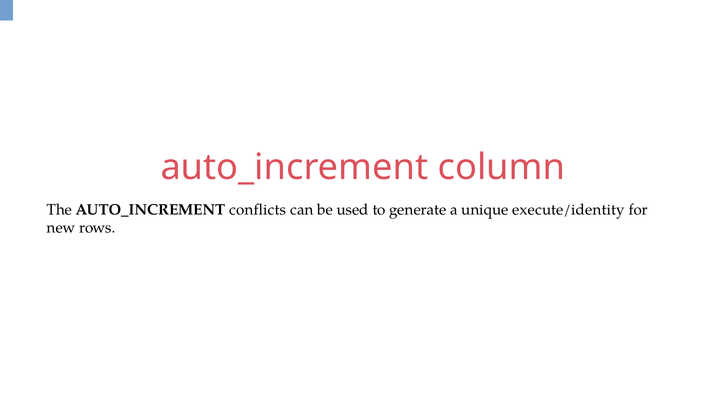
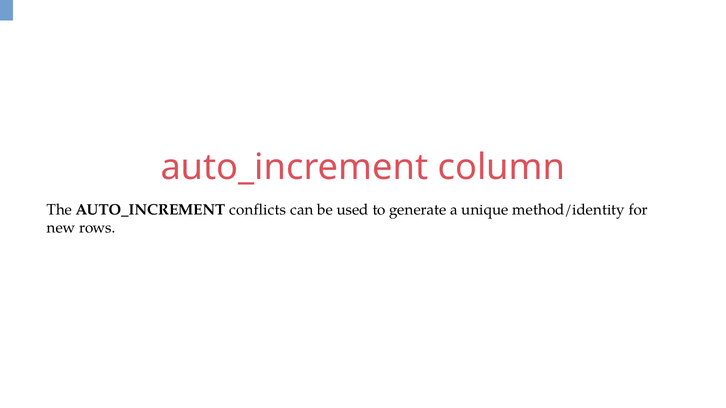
execute/identity: execute/identity -> method/identity
